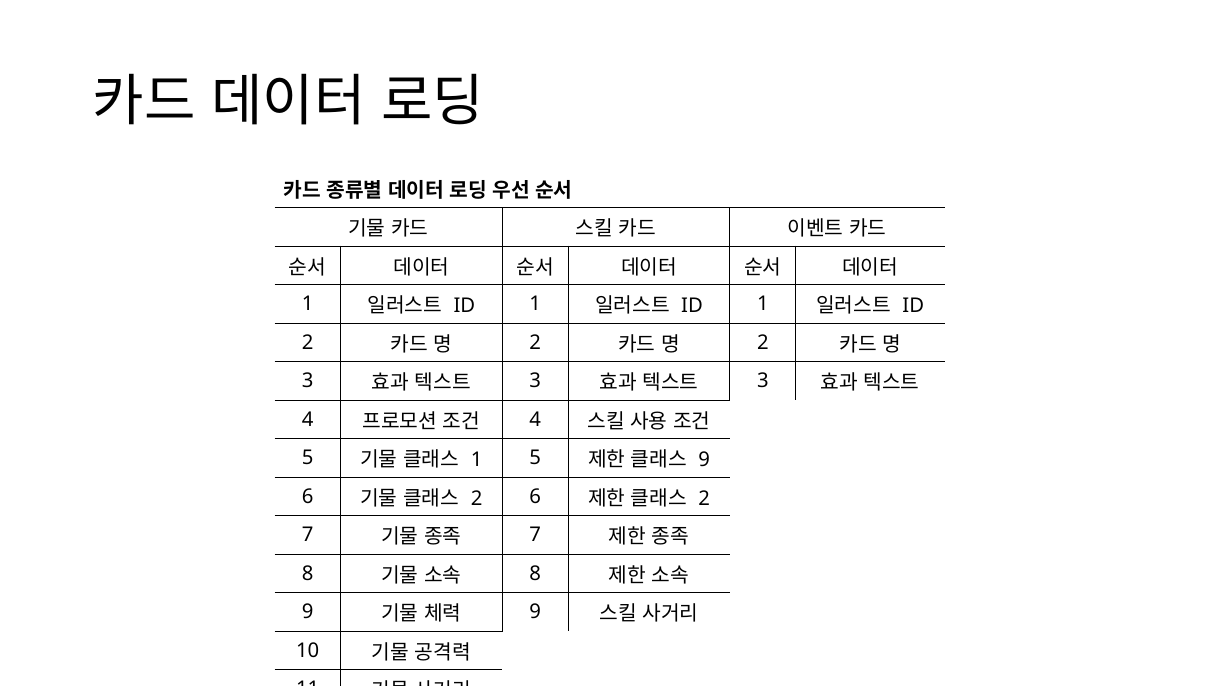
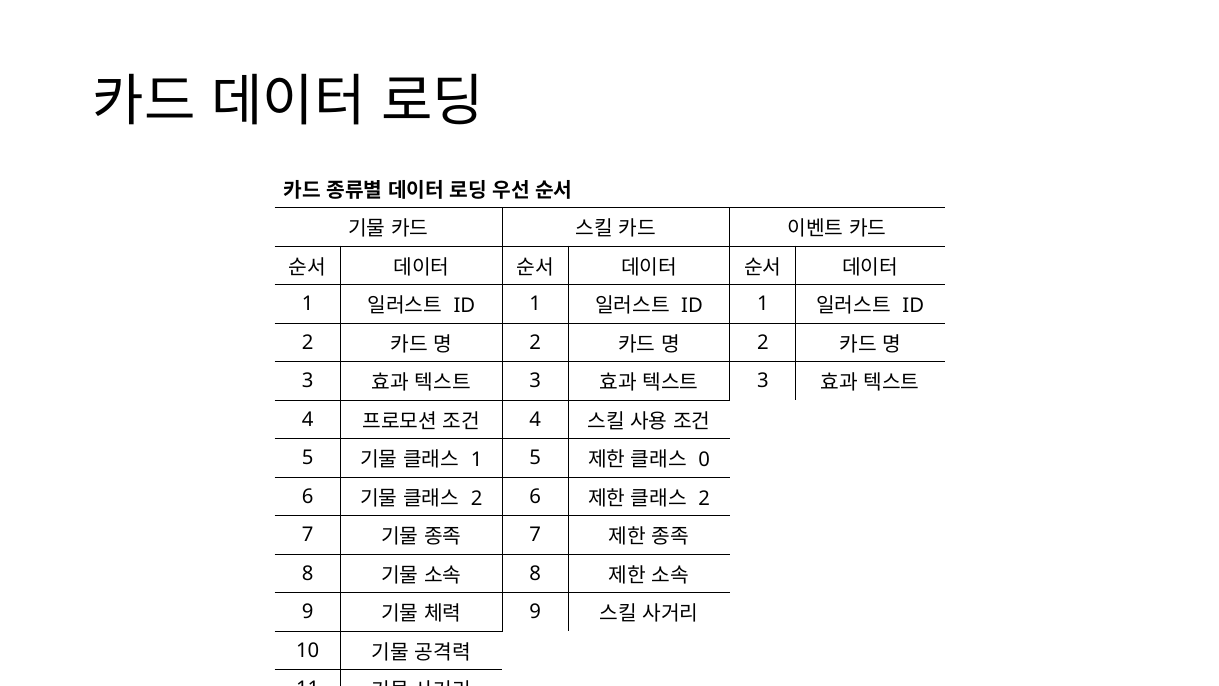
9 at (704, 460): 9 -> 0
